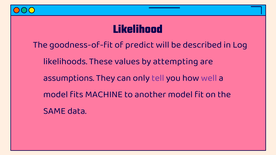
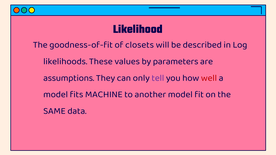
predict: predict -> closets
attempting: attempting -> parameters
well colour: purple -> red
